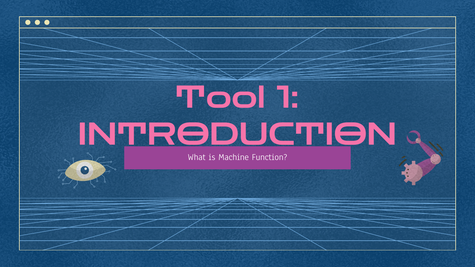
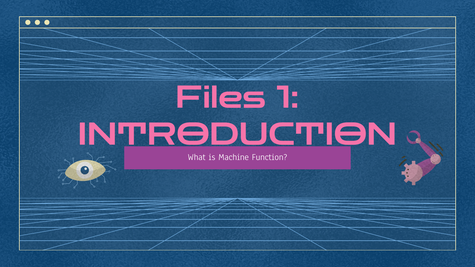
Tool: Tool -> Files
